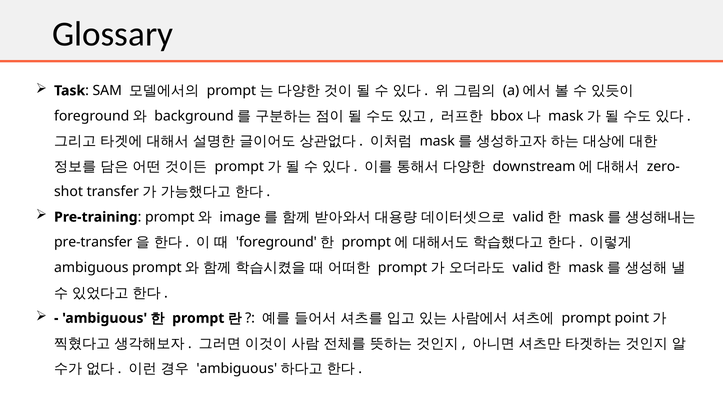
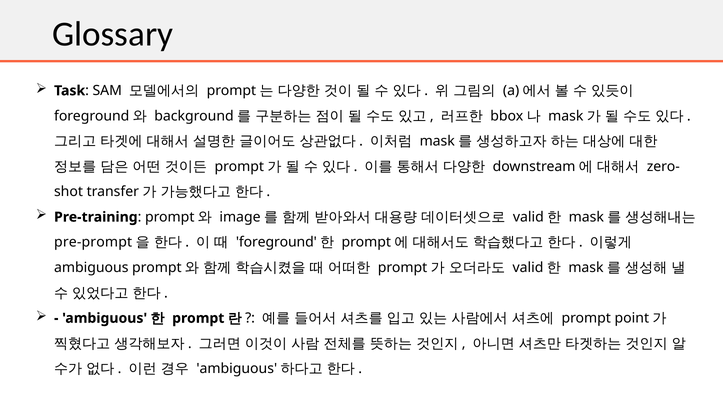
pre-transfer: pre-transfer -> pre-prompt
